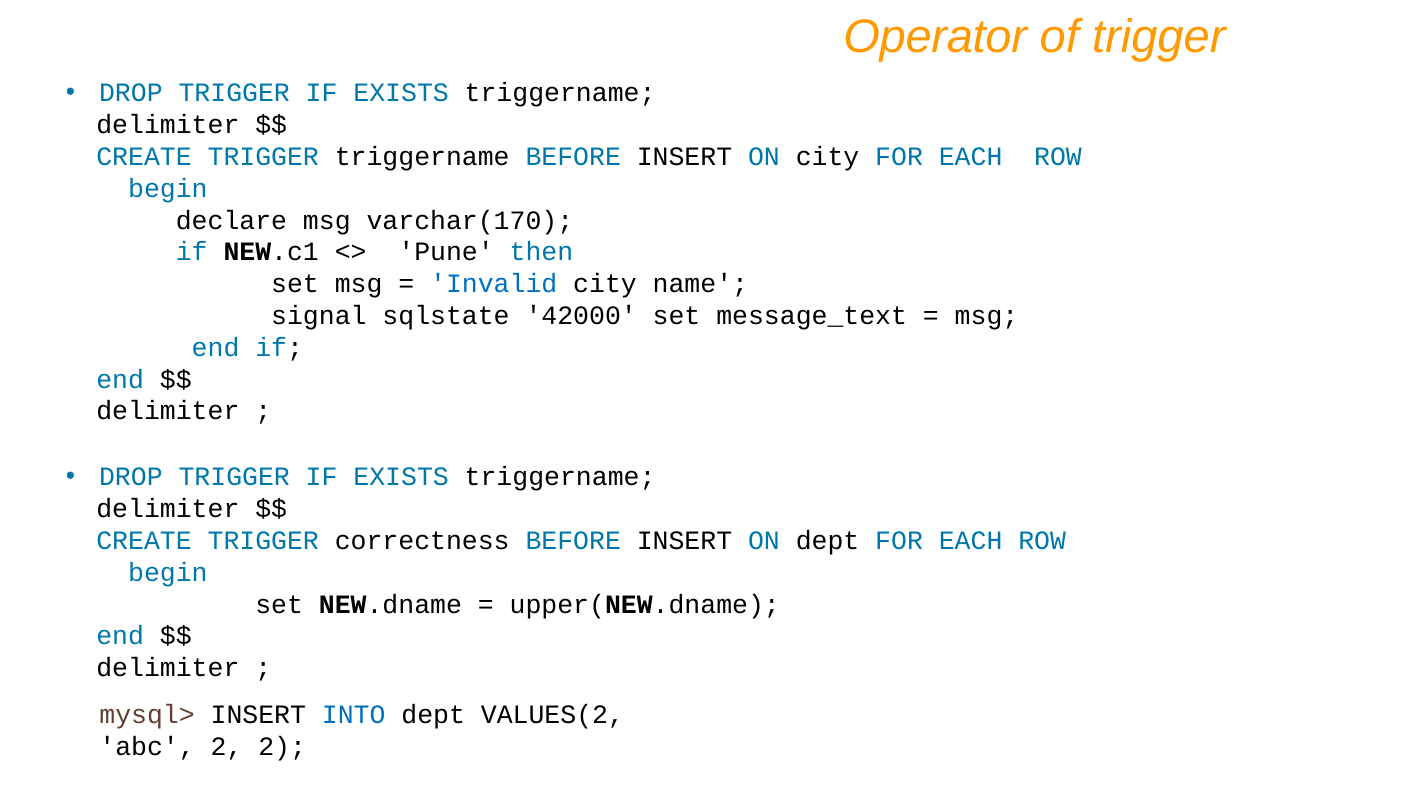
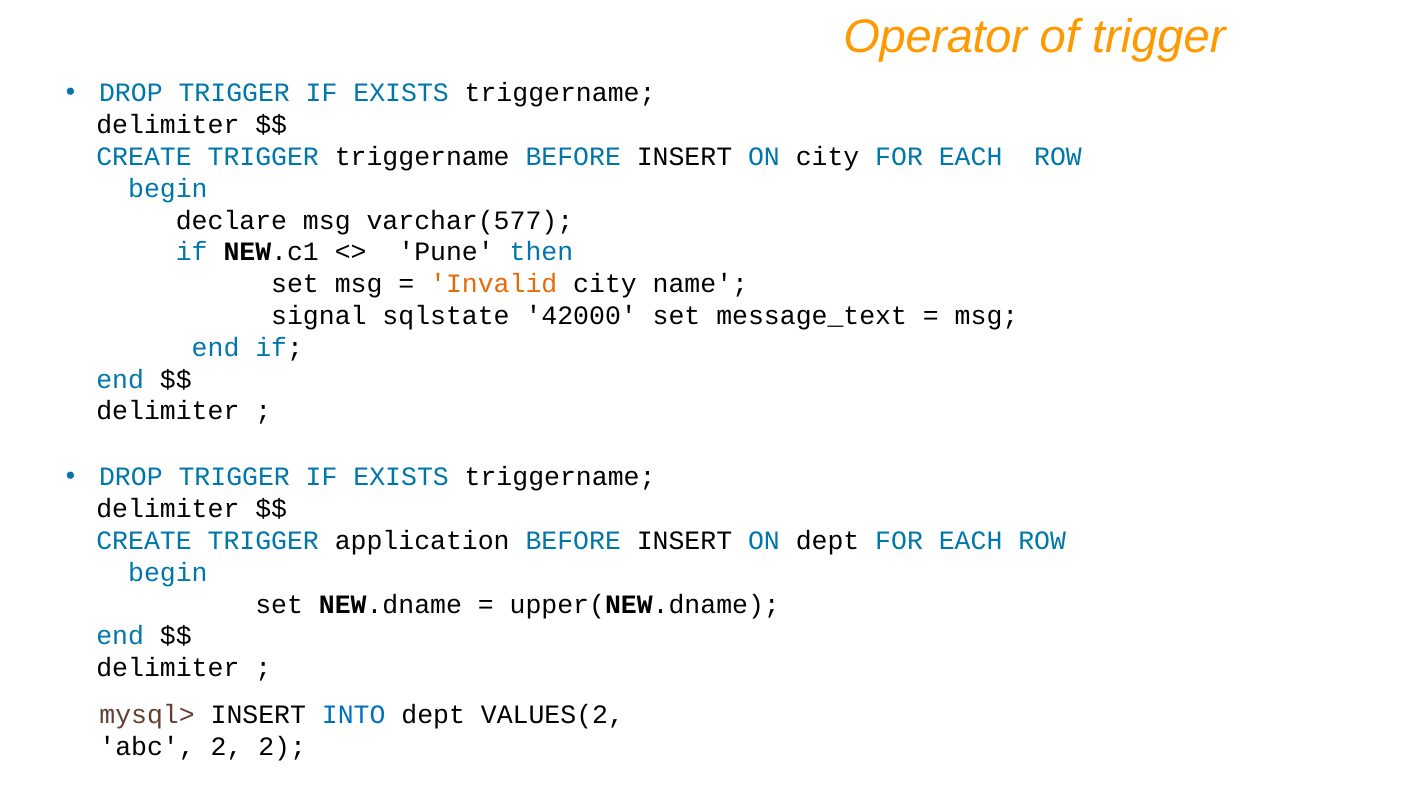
varchar(170: varchar(170 -> varchar(577
Invalid colour: blue -> orange
correctness: correctness -> application
